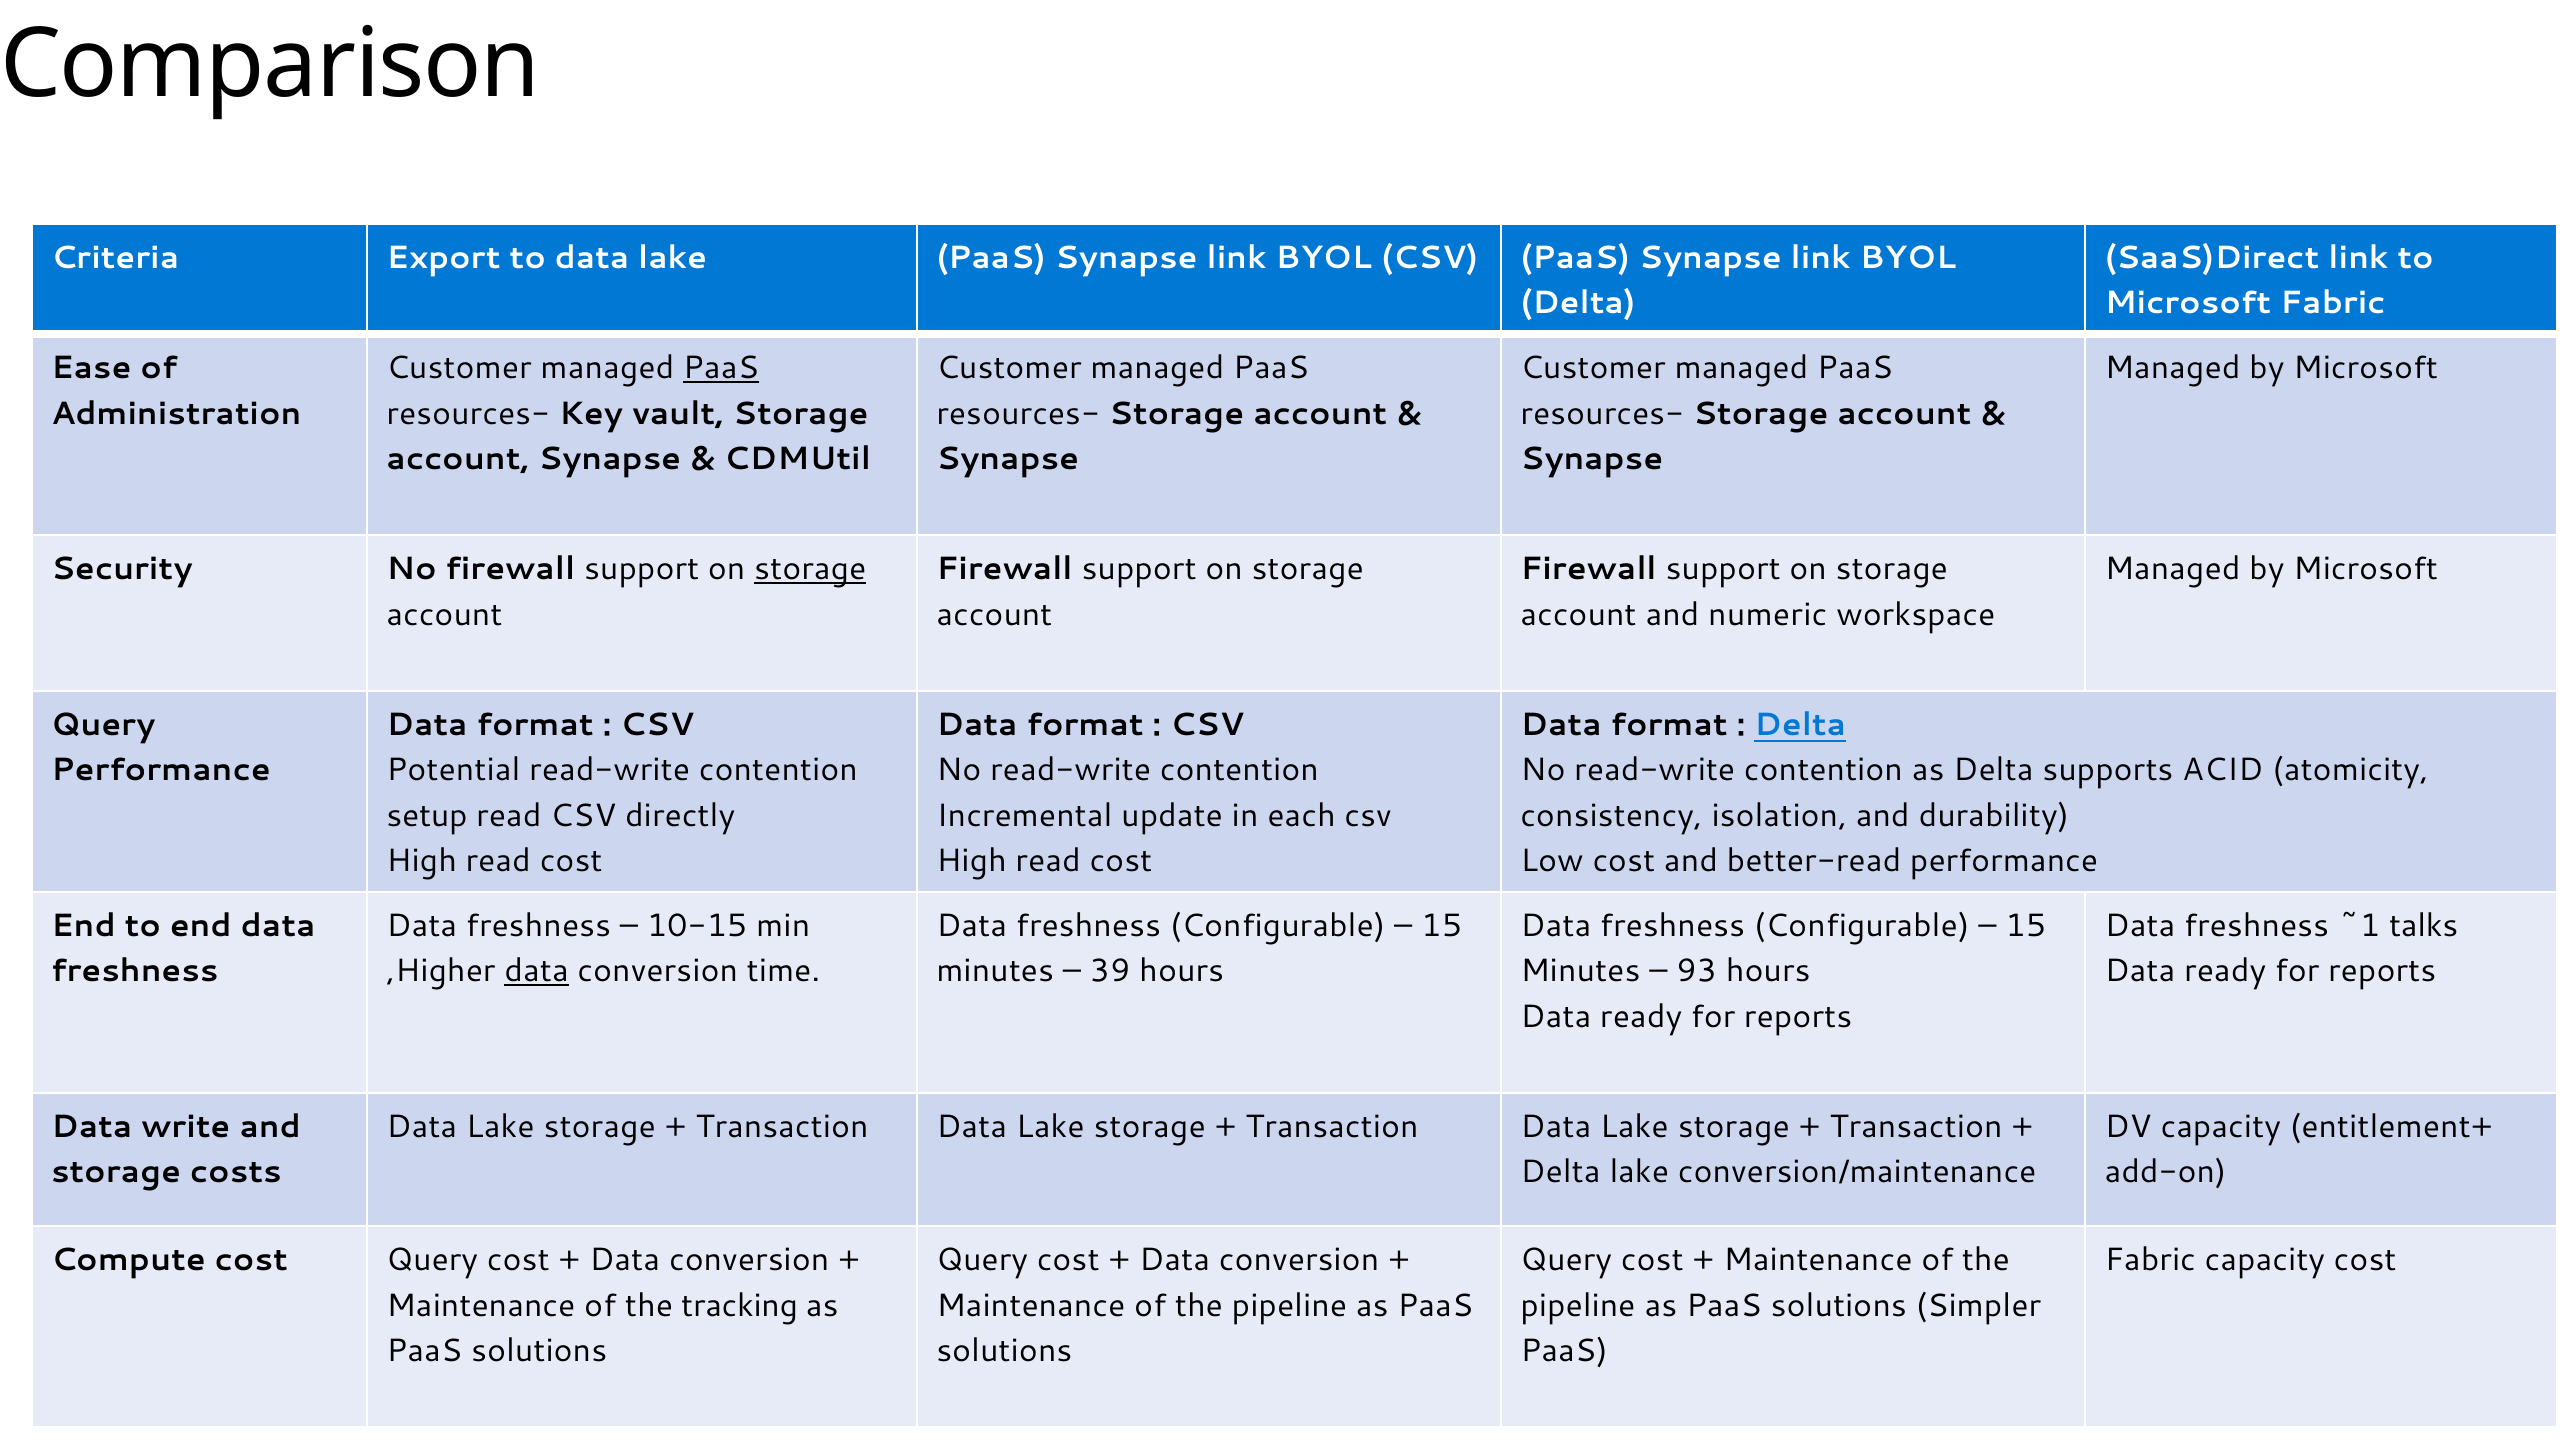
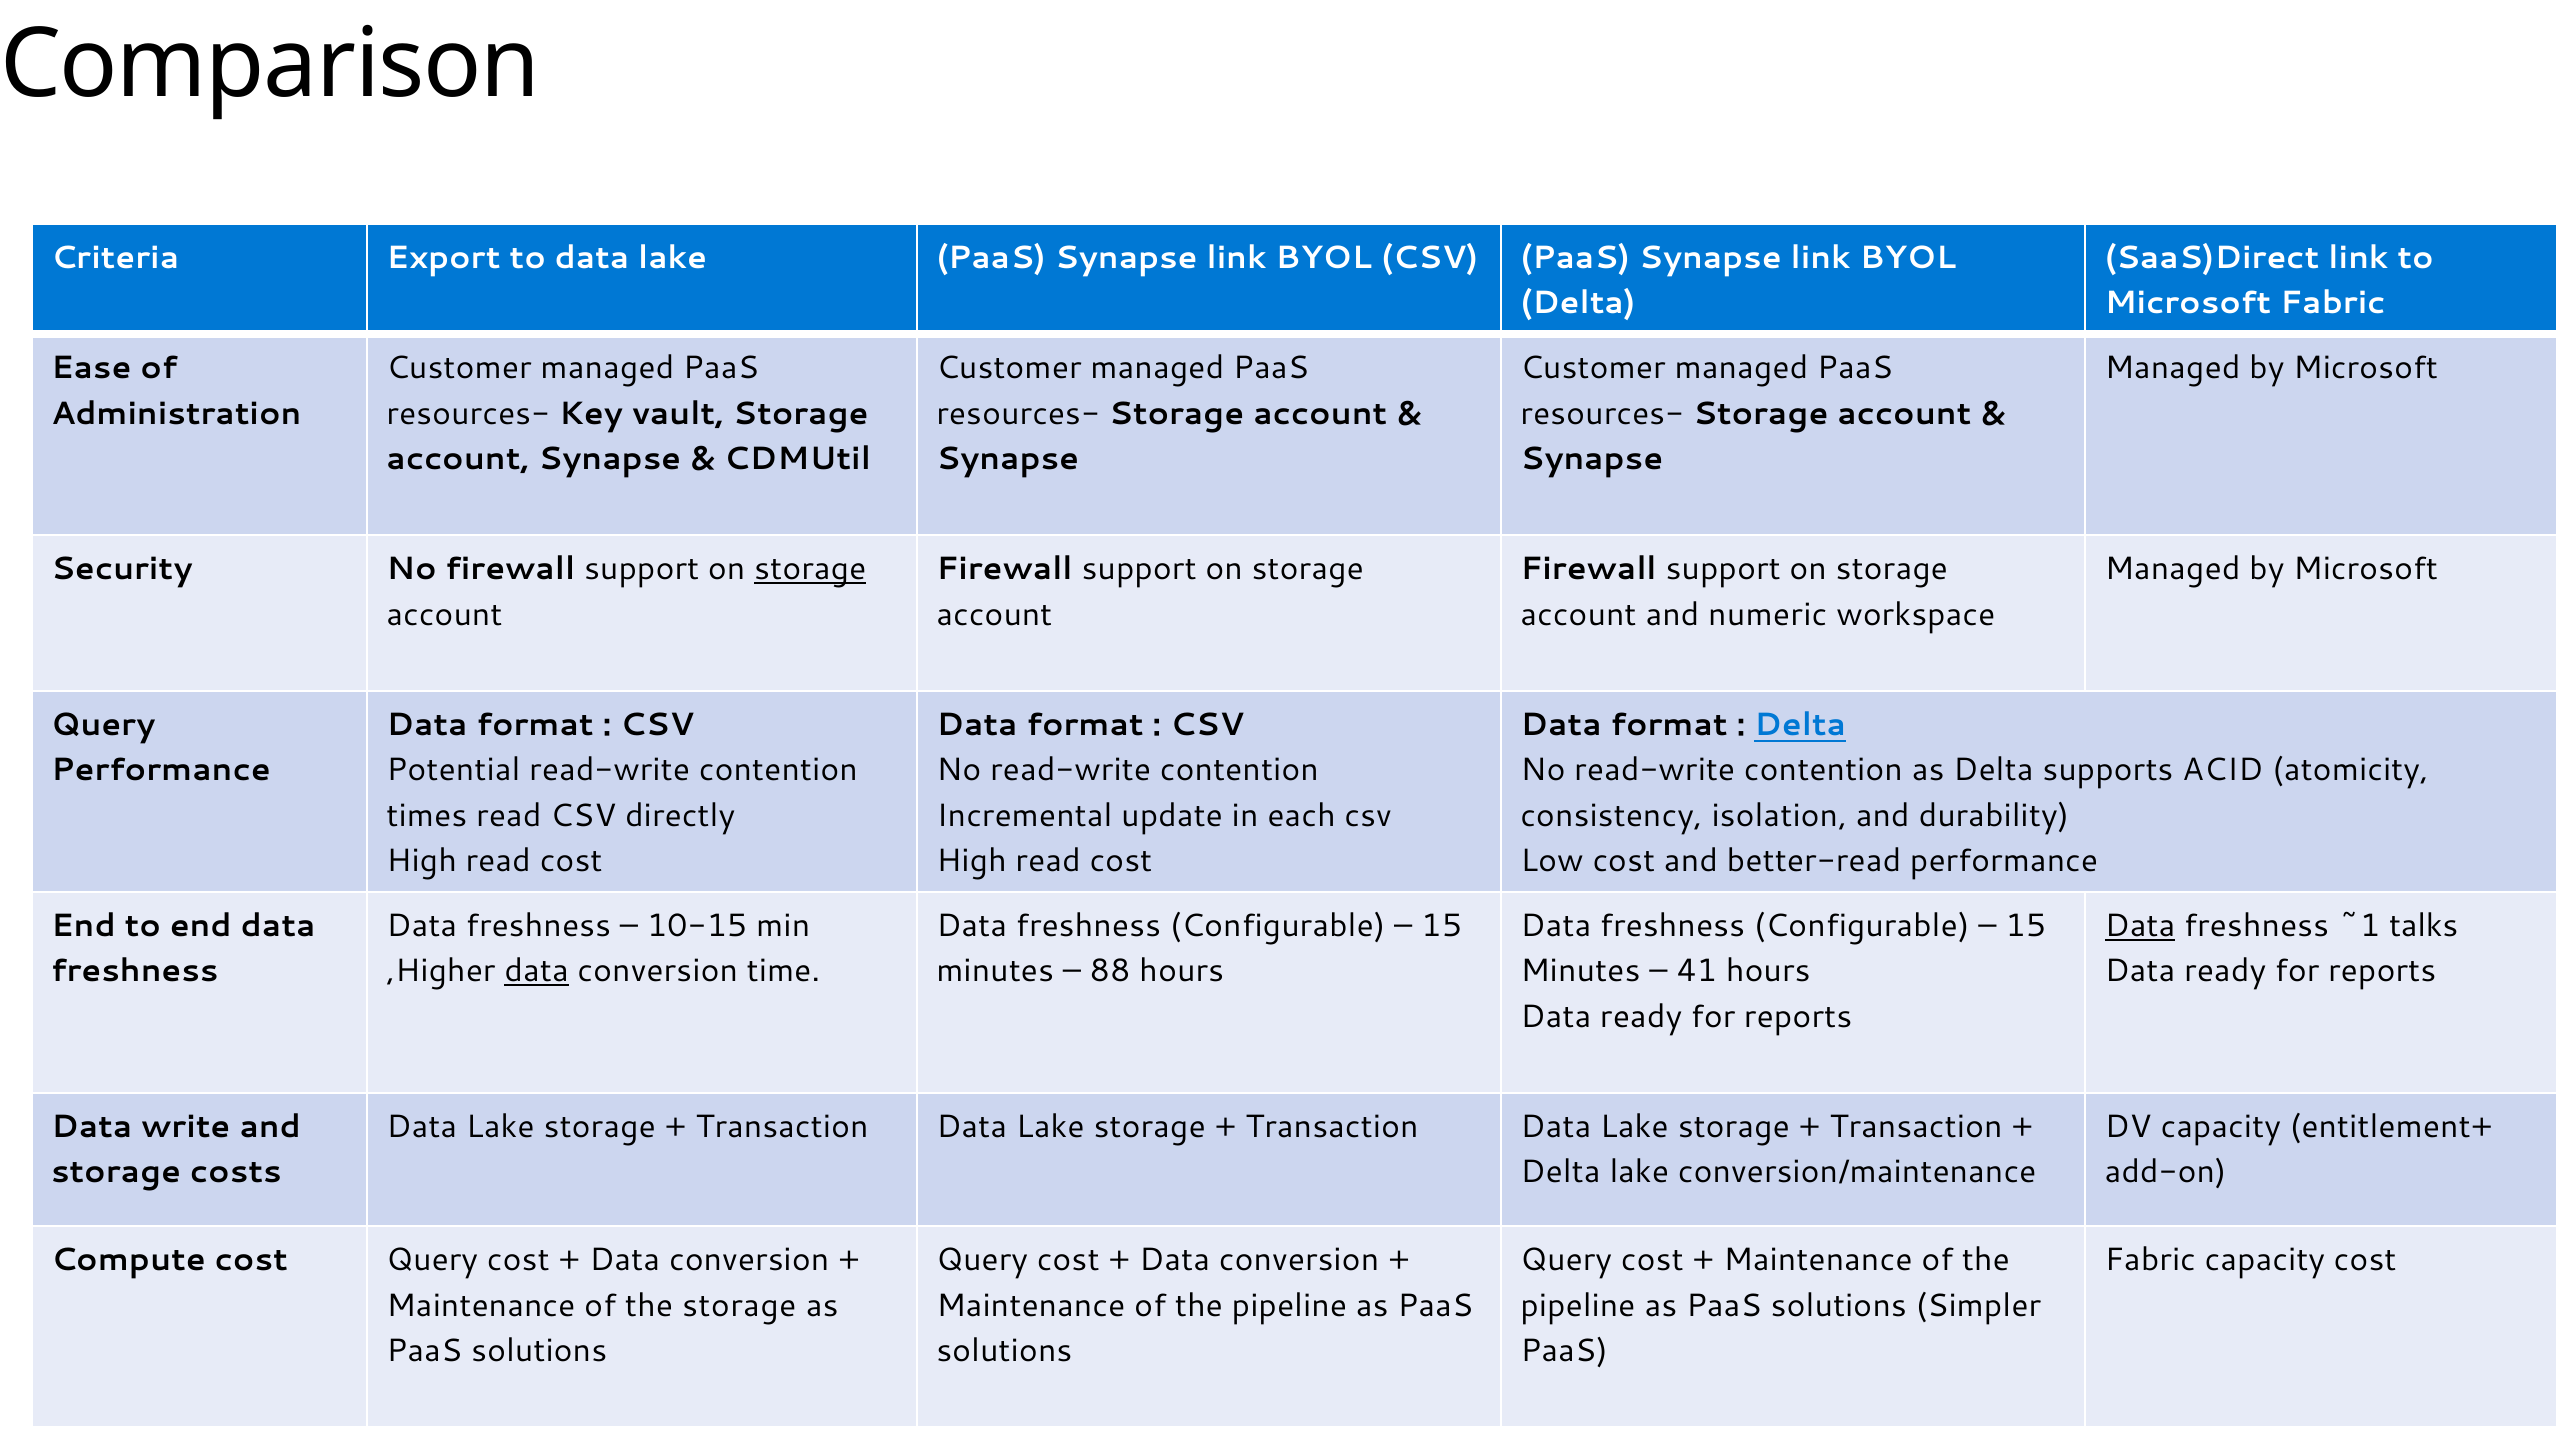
PaaS at (721, 368) underline: present -> none
setup: setup -> times
Data at (2140, 926) underline: none -> present
39: 39 -> 88
93: 93 -> 41
the tracking: tracking -> storage
